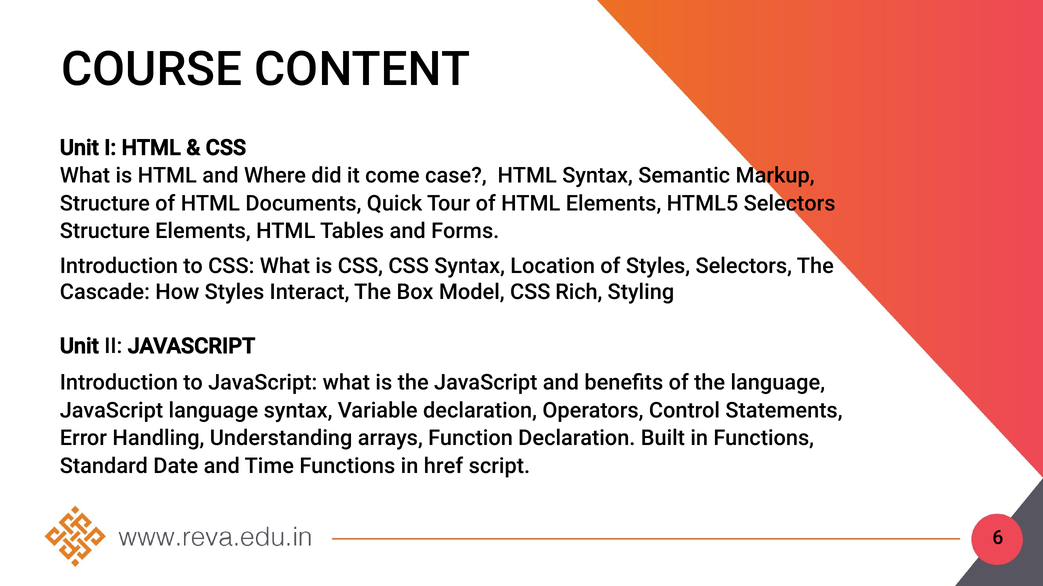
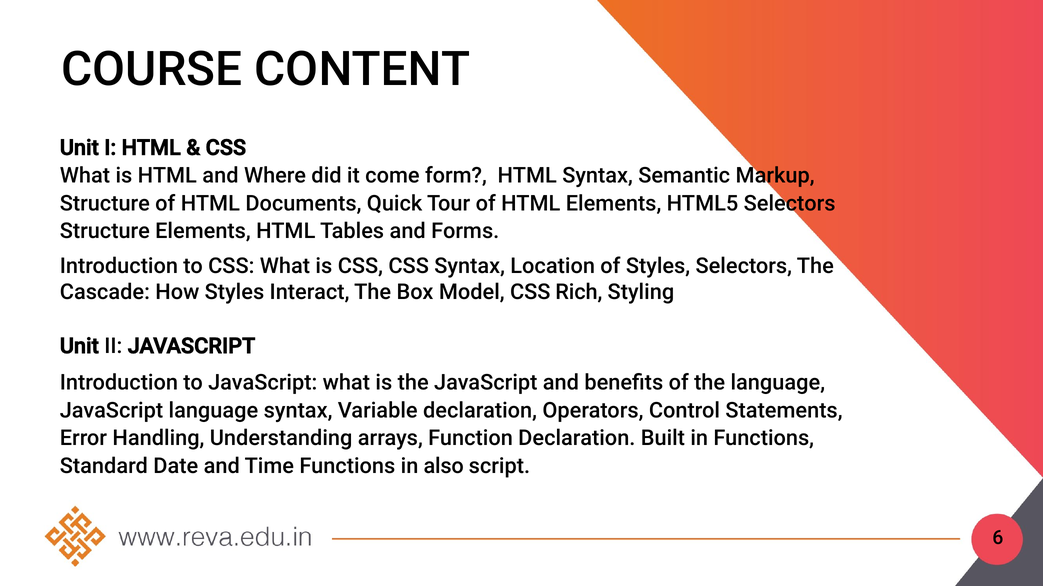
case: case -> form
href: href -> also
